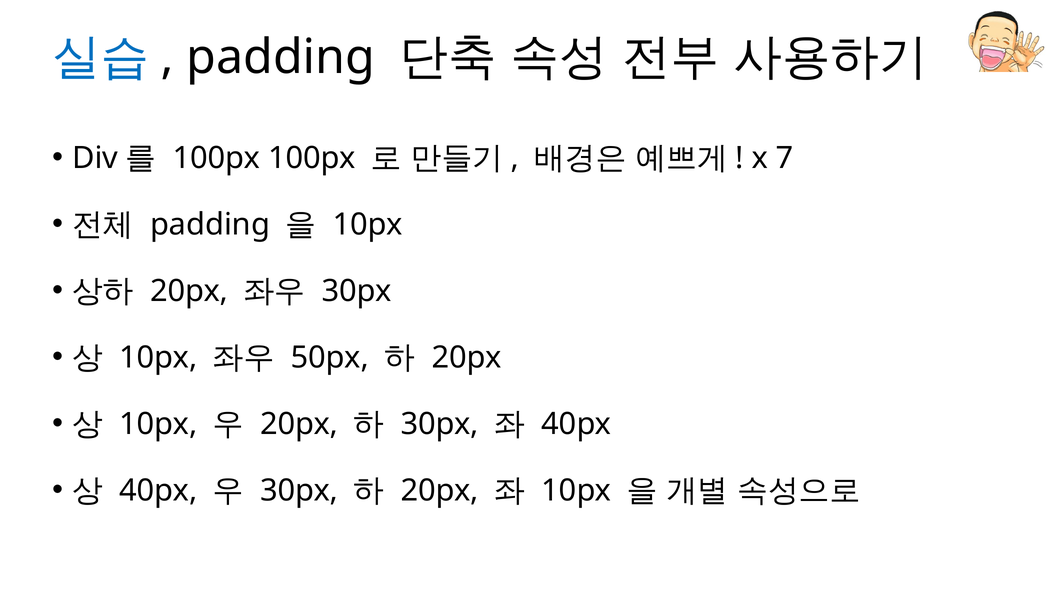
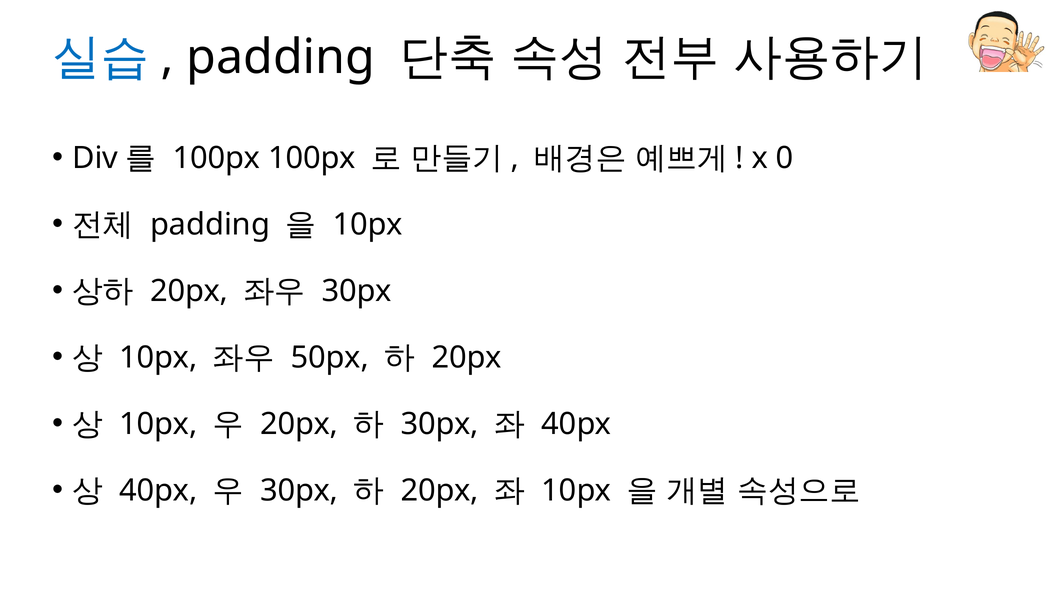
7: 7 -> 0
